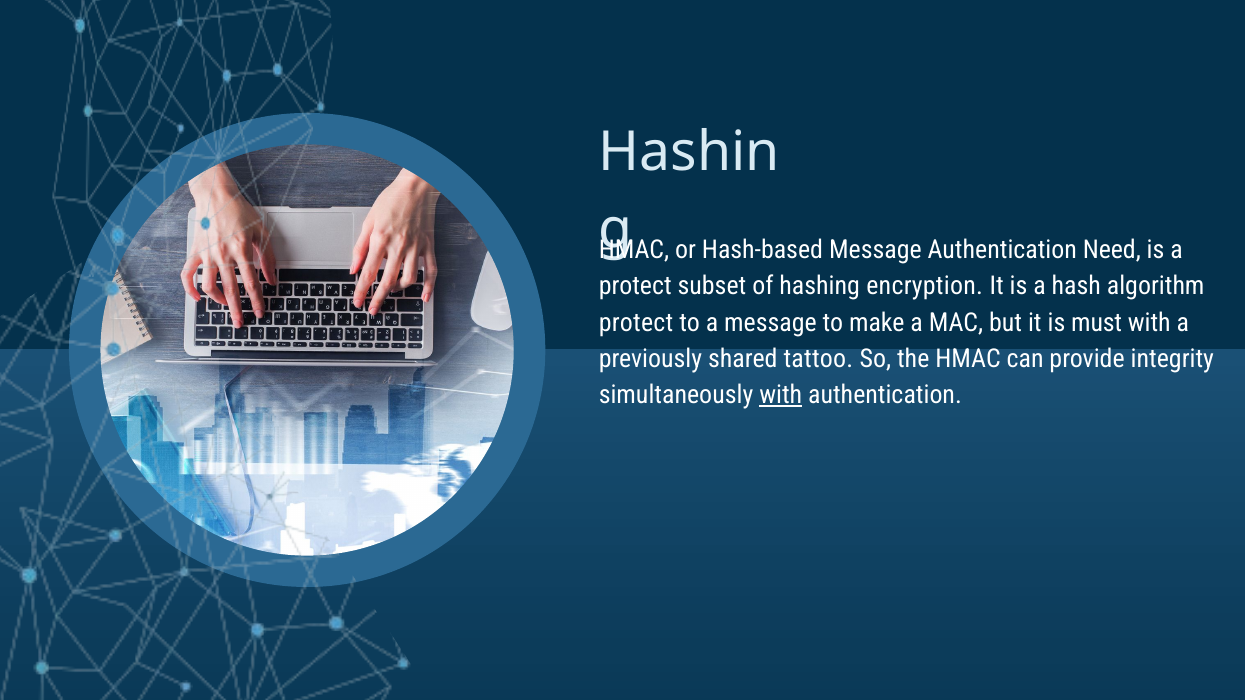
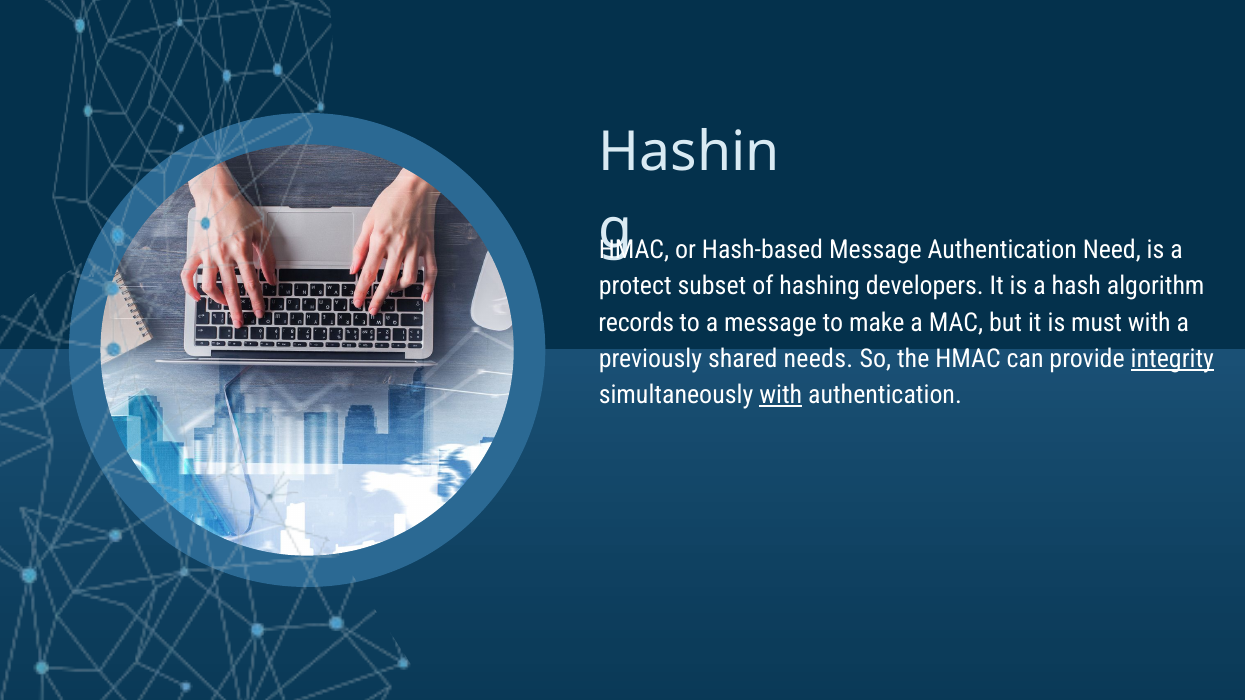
encryption: encryption -> developers
protect at (636, 323): protect -> records
tattoo: tattoo -> needs
integrity underline: none -> present
